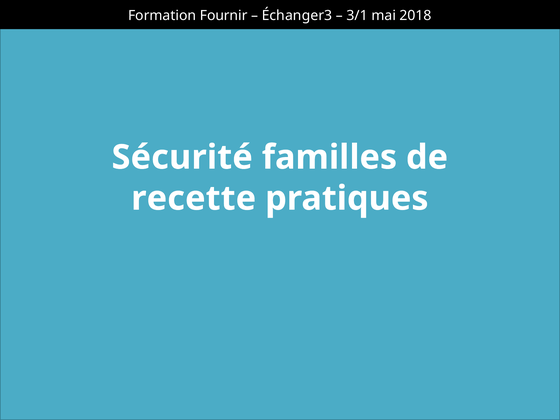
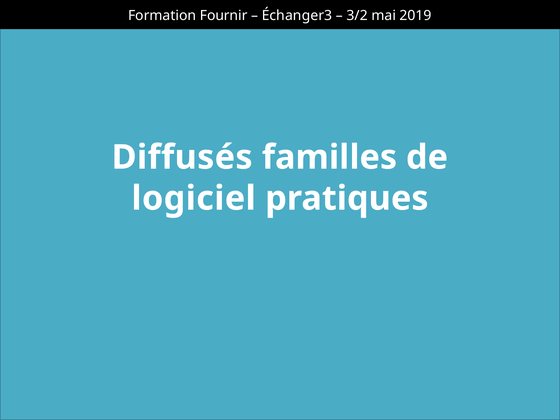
3/1: 3/1 -> 3/2
2018: 2018 -> 2019
Sécurité: Sécurité -> Diffusés
recette: recette -> logiciel
